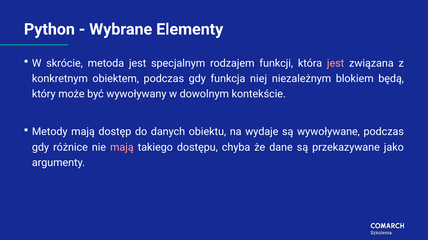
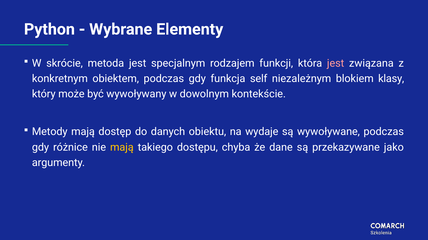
niej: niej -> self
będą: będą -> klasy
mają at (122, 148) colour: pink -> yellow
